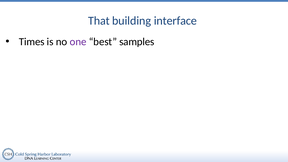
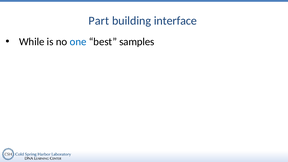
That: That -> Part
Times: Times -> While
one colour: purple -> blue
